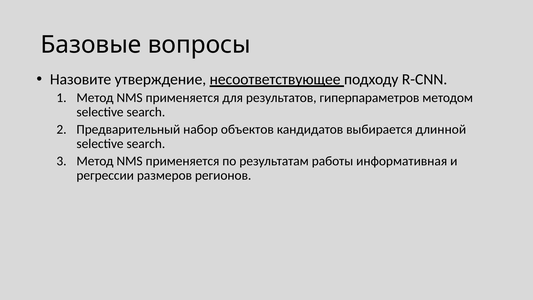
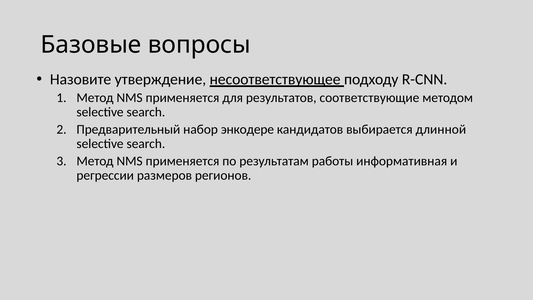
гиперпараметров: гиперпараметров -> соответствующие
объектов: объектов -> энкодере
